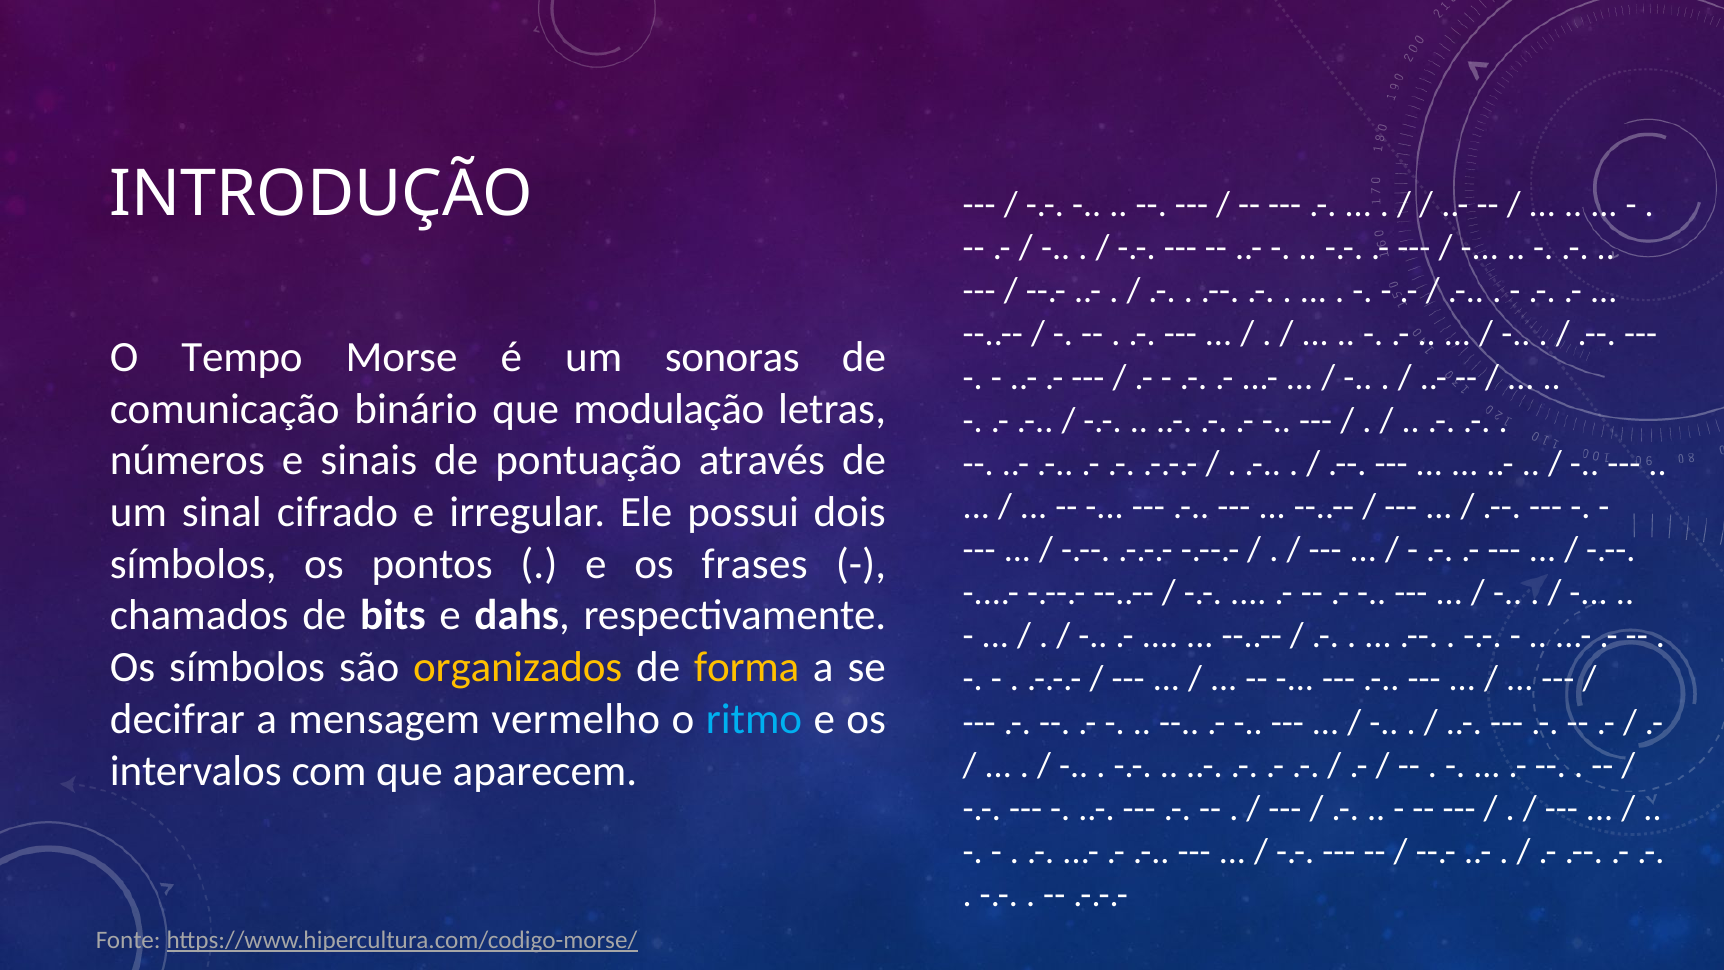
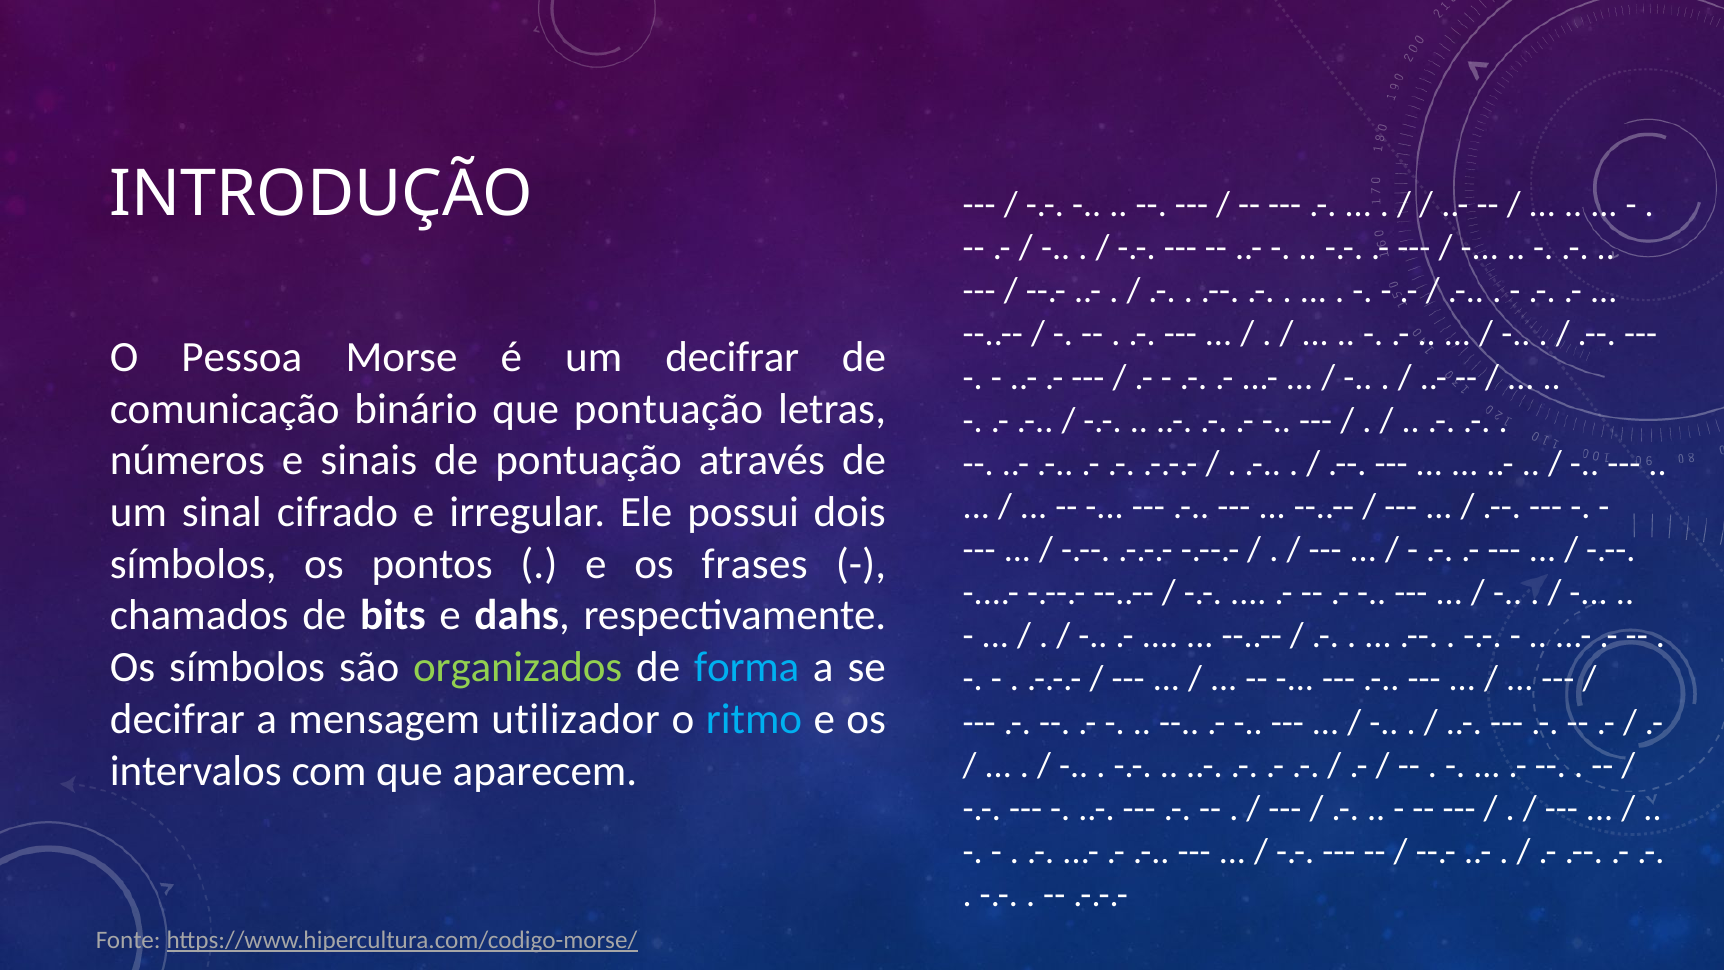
Tempo: Tempo -> Pessoa
um sonoras: sonoras -> decifrar
que modulação: modulação -> pontuação
organizados colour: yellow -> light green
forma colour: yellow -> light blue
vermelho: vermelho -> utilizador
